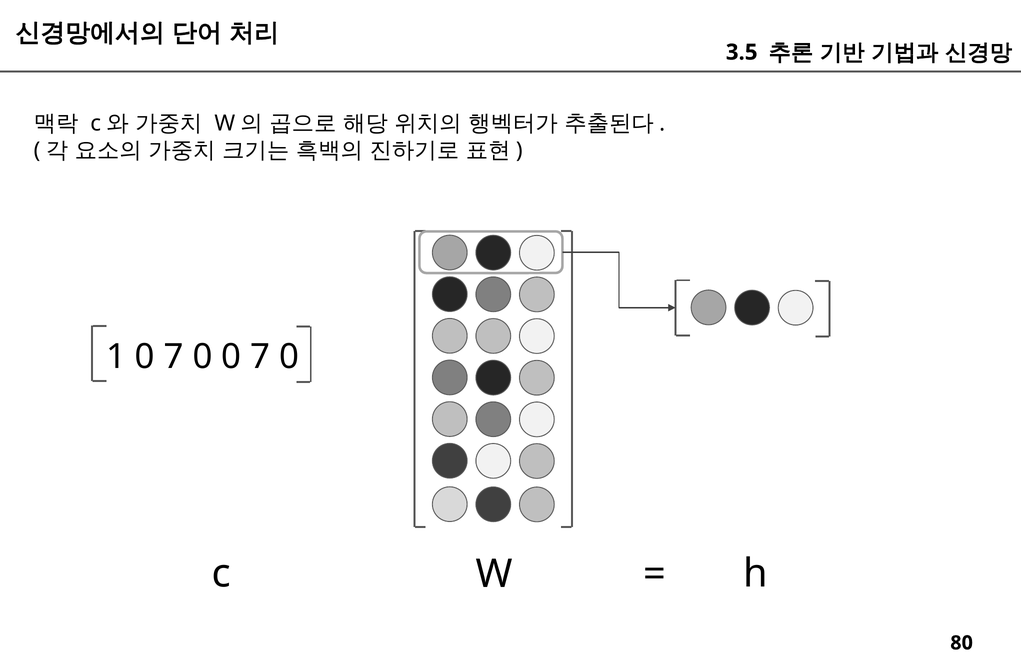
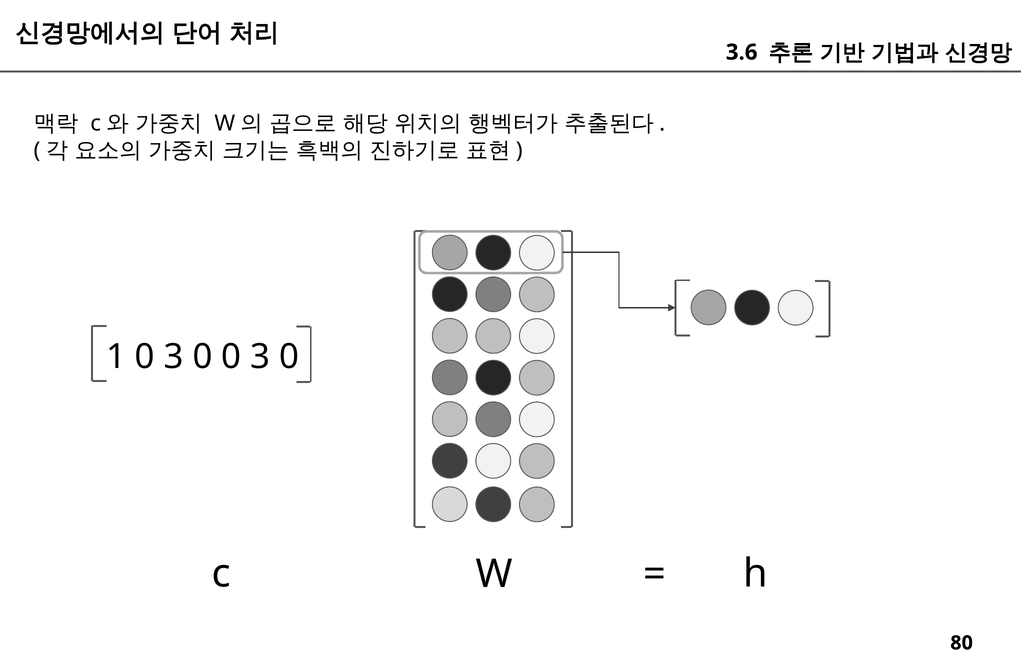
3.5: 3.5 -> 3.6
1 0 7: 7 -> 3
0 0 7: 7 -> 3
